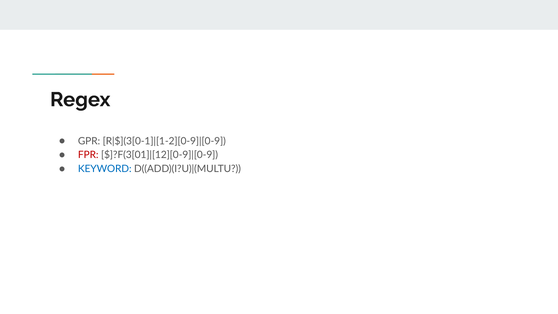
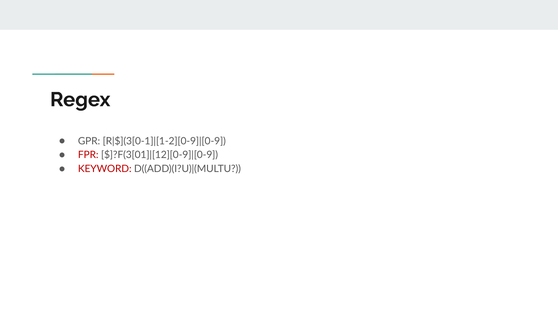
KEYWORD colour: blue -> red
